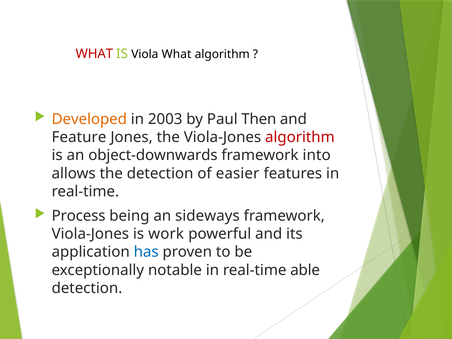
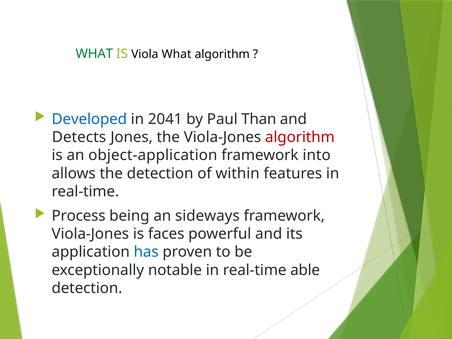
WHAT at (94, 54) colour: red -> green
Developed colour: orange -> blue
2003: 2003 -> 2041
Then: Then -> Than
Feature: Feature -> Detects
object-downwards: object-downwards -> object-application
easier: easier -> within
work: work -> faces
